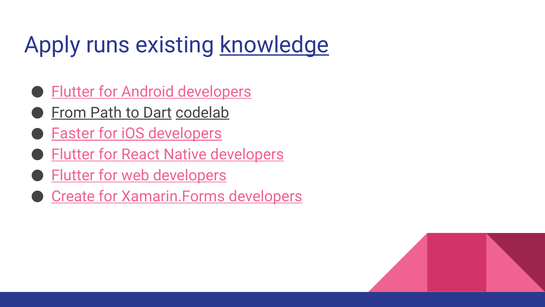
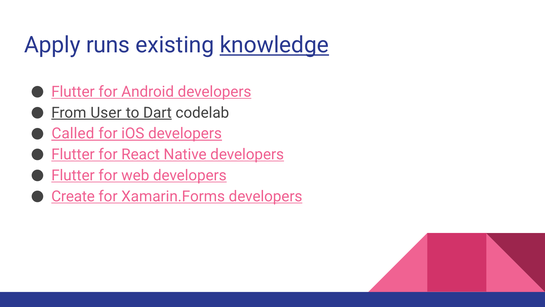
Path: Path -> User
codelab underline: present -> none
Faster: Faster -> Called
